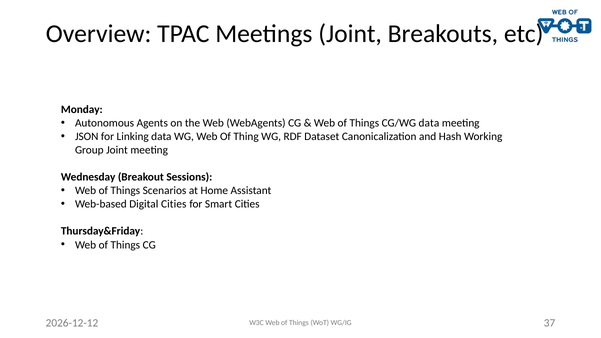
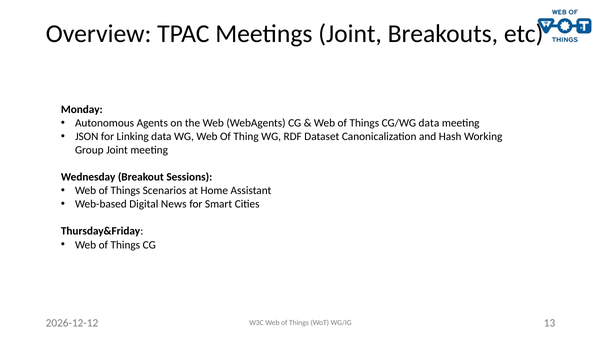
Digital Cities: Cities -> News
37: 37 -> 13
